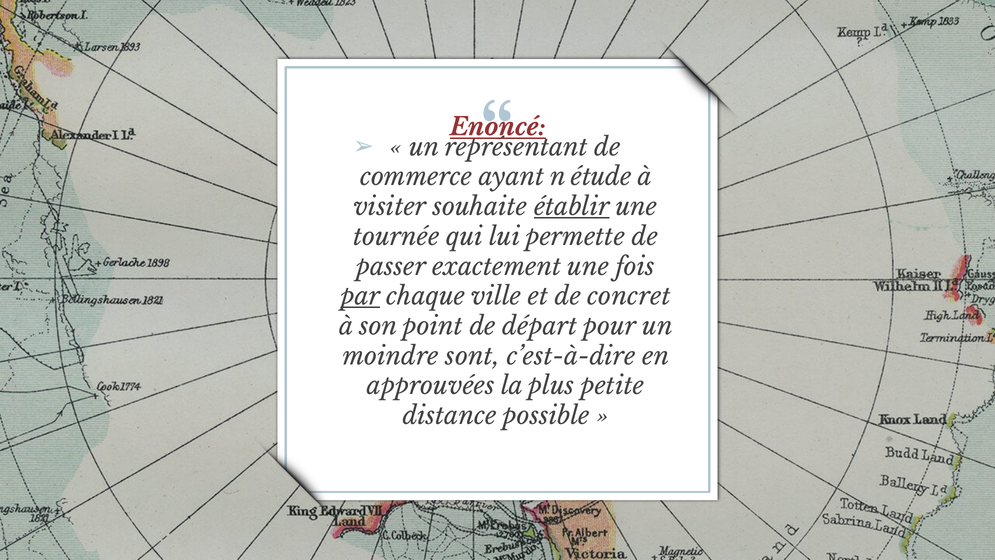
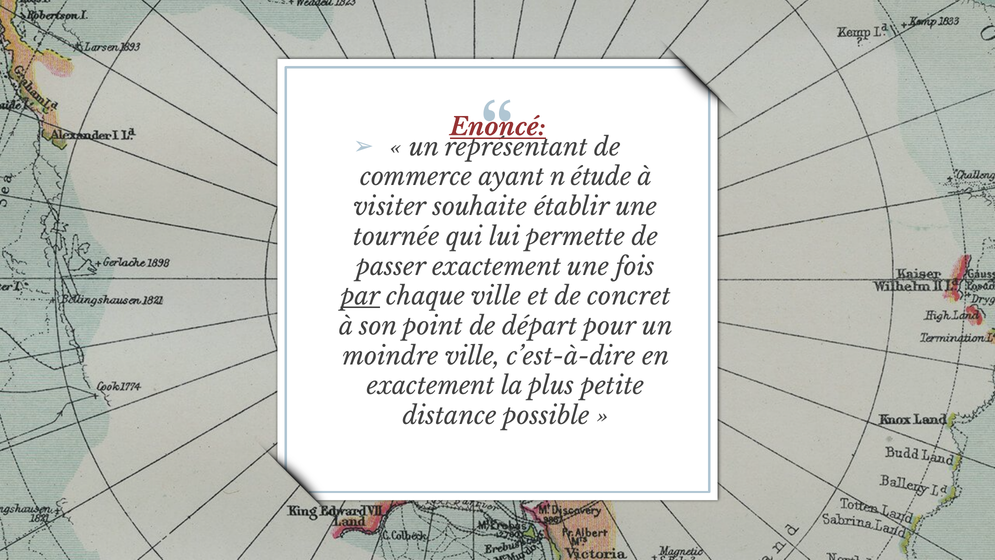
établir underline: present -> none
moindre sont: sont -> ville
approuvées at (431, 386): approuvées -> exactement
